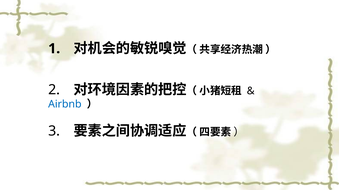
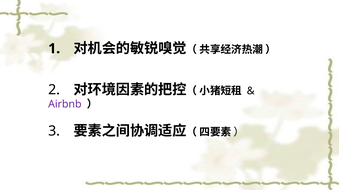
Airbnb colour: blue -> purple
